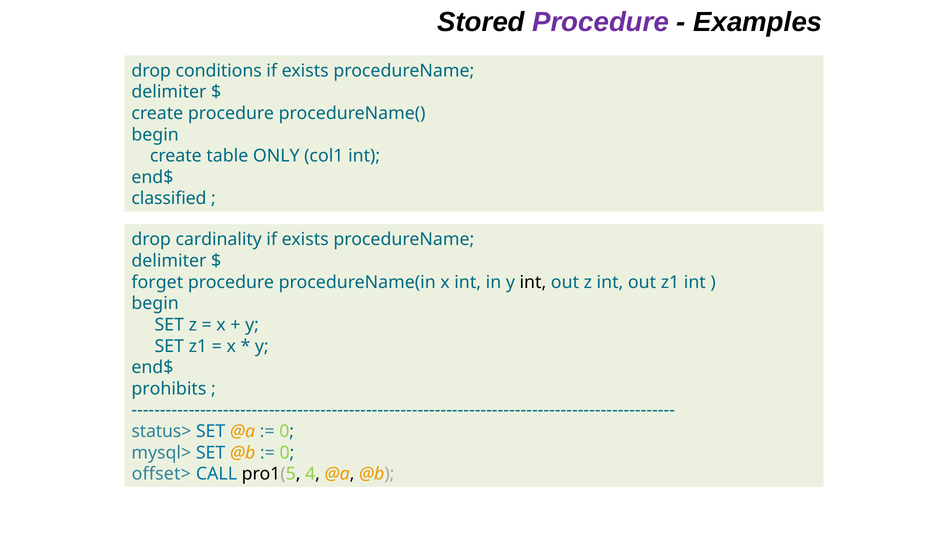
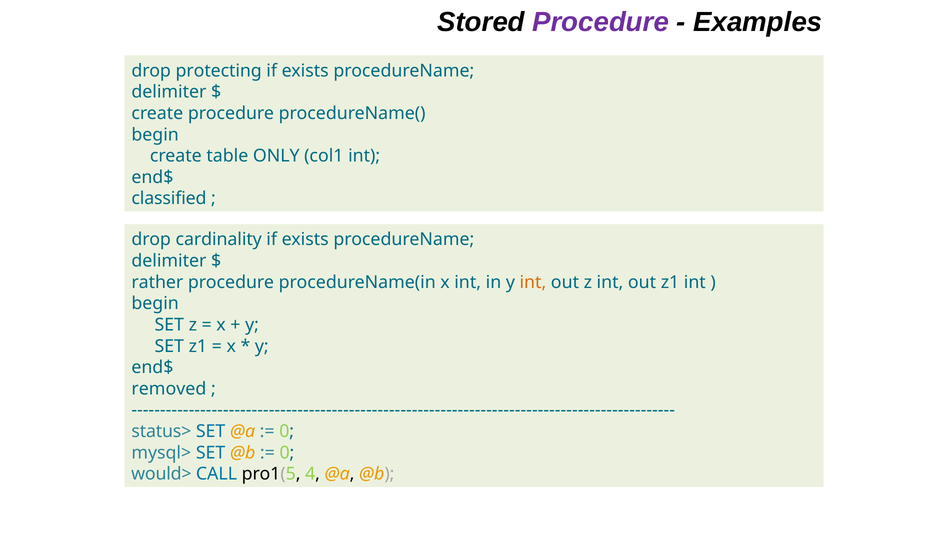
conditions: conditions -> protecting
forget: forget -> rather
int at (533, 282) colour: black -> orange
prohibits: prohibits -> removed
offset>: offset> -> would>
